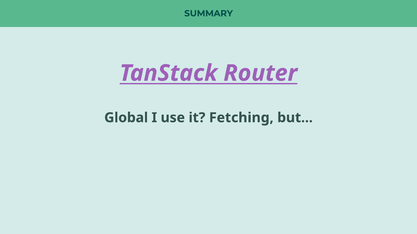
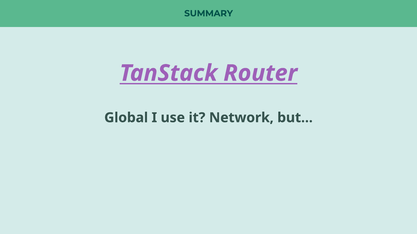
Fetching: Fetching -> Network
